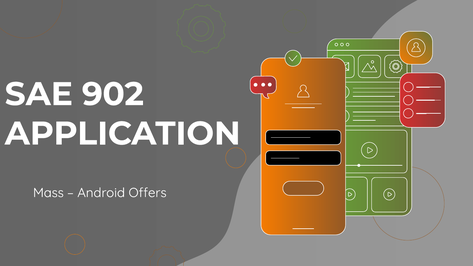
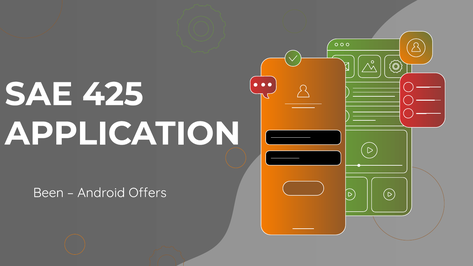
902: 902 -> 425
Mass: Mass -> Been
